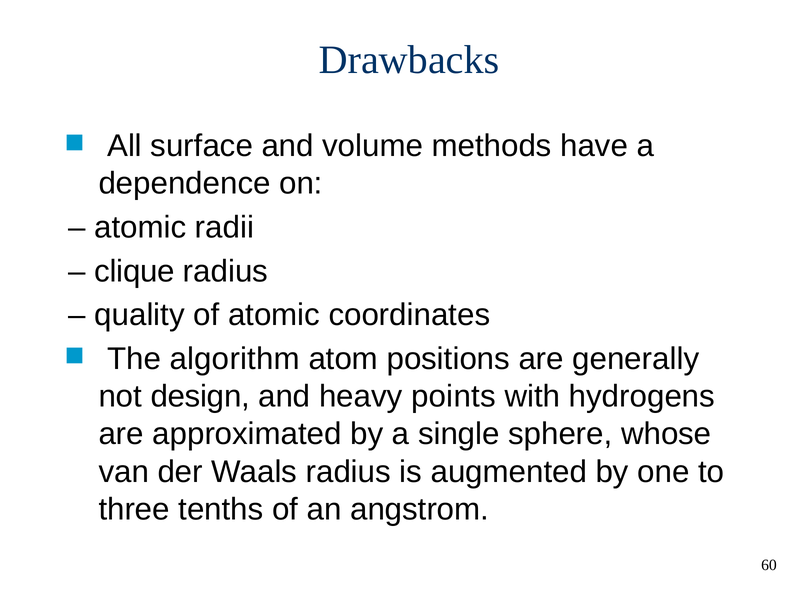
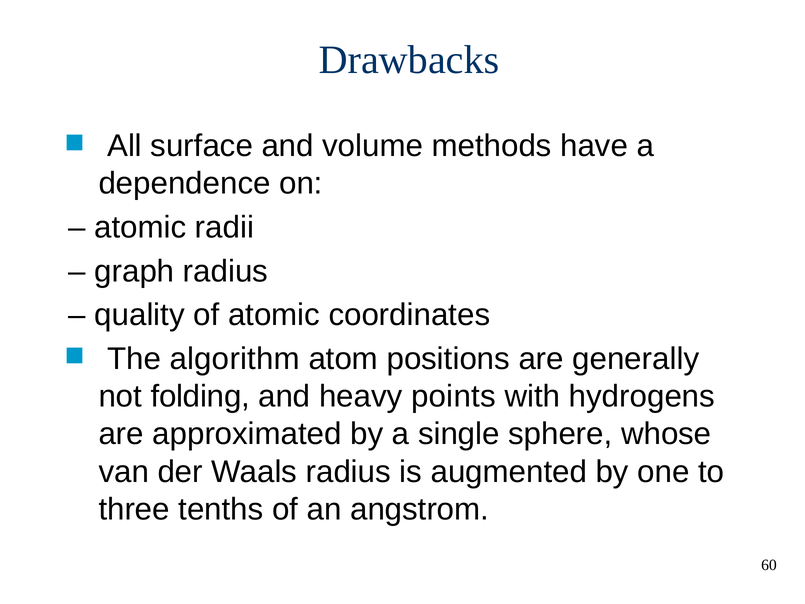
clique: clique -> graph
design: design -> folding
